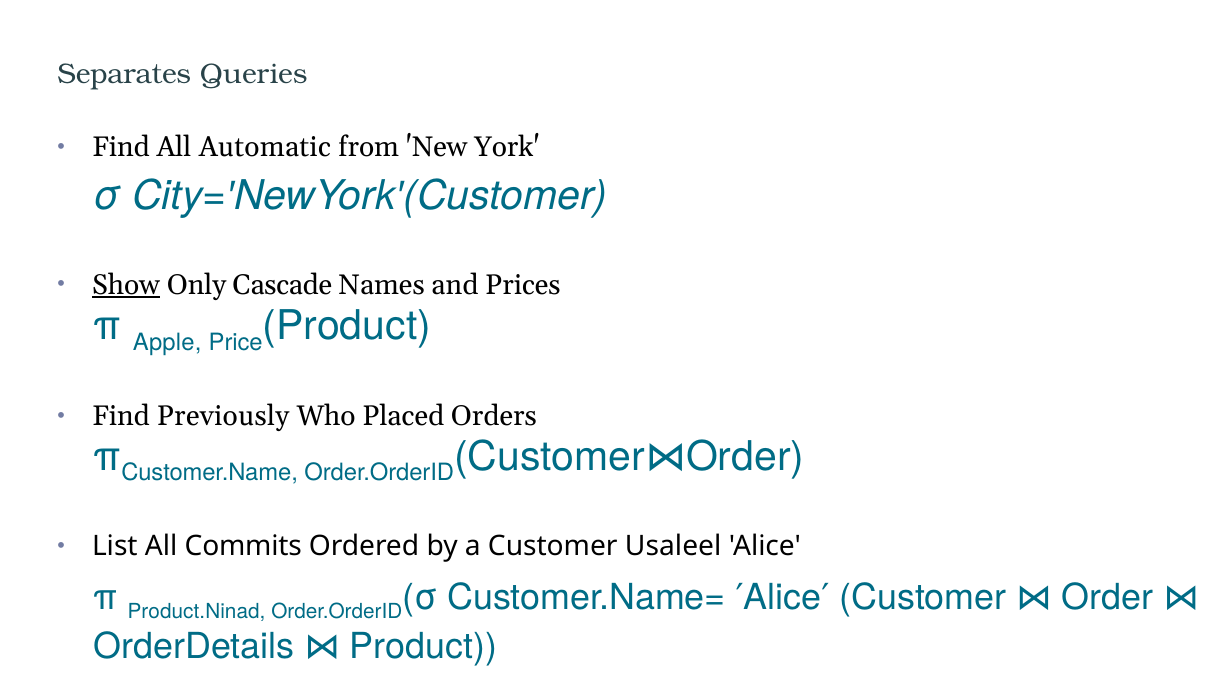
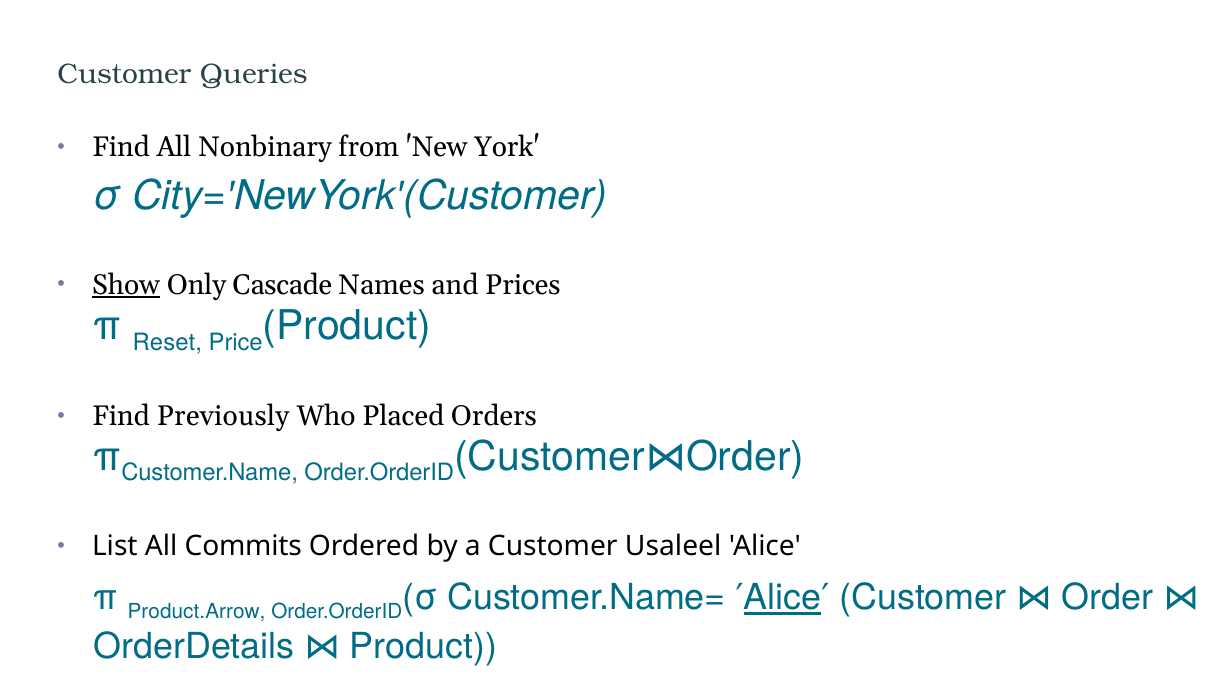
Separates at (124, 74): Separates -> Customer
Automatic: Automatic -> Nonbinary
Apple: Apple -> Reset
Product.Ninad: Product.Ninad -> Product.Arrow
Alice at (783, 598) underline: none -> present
